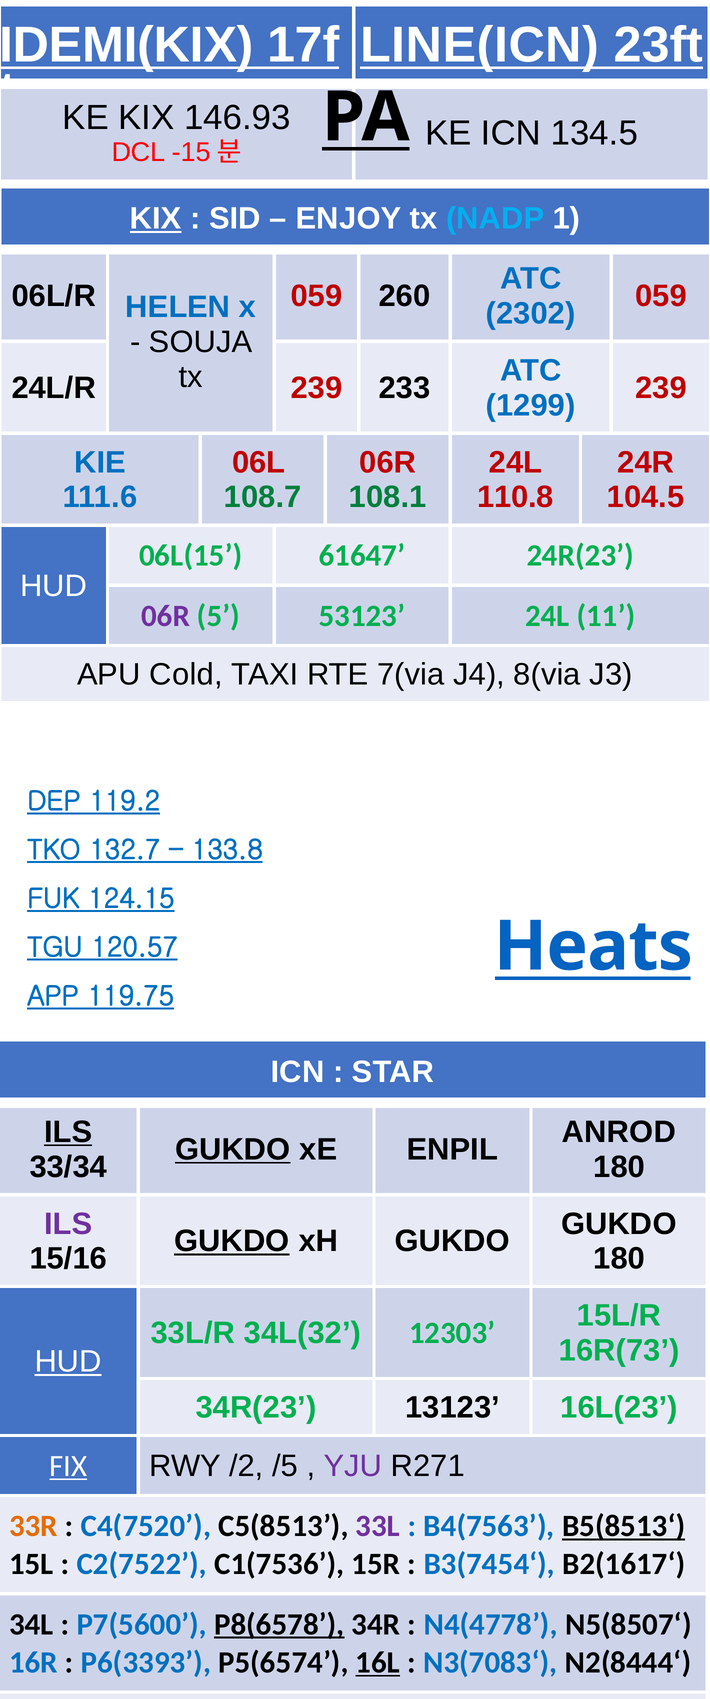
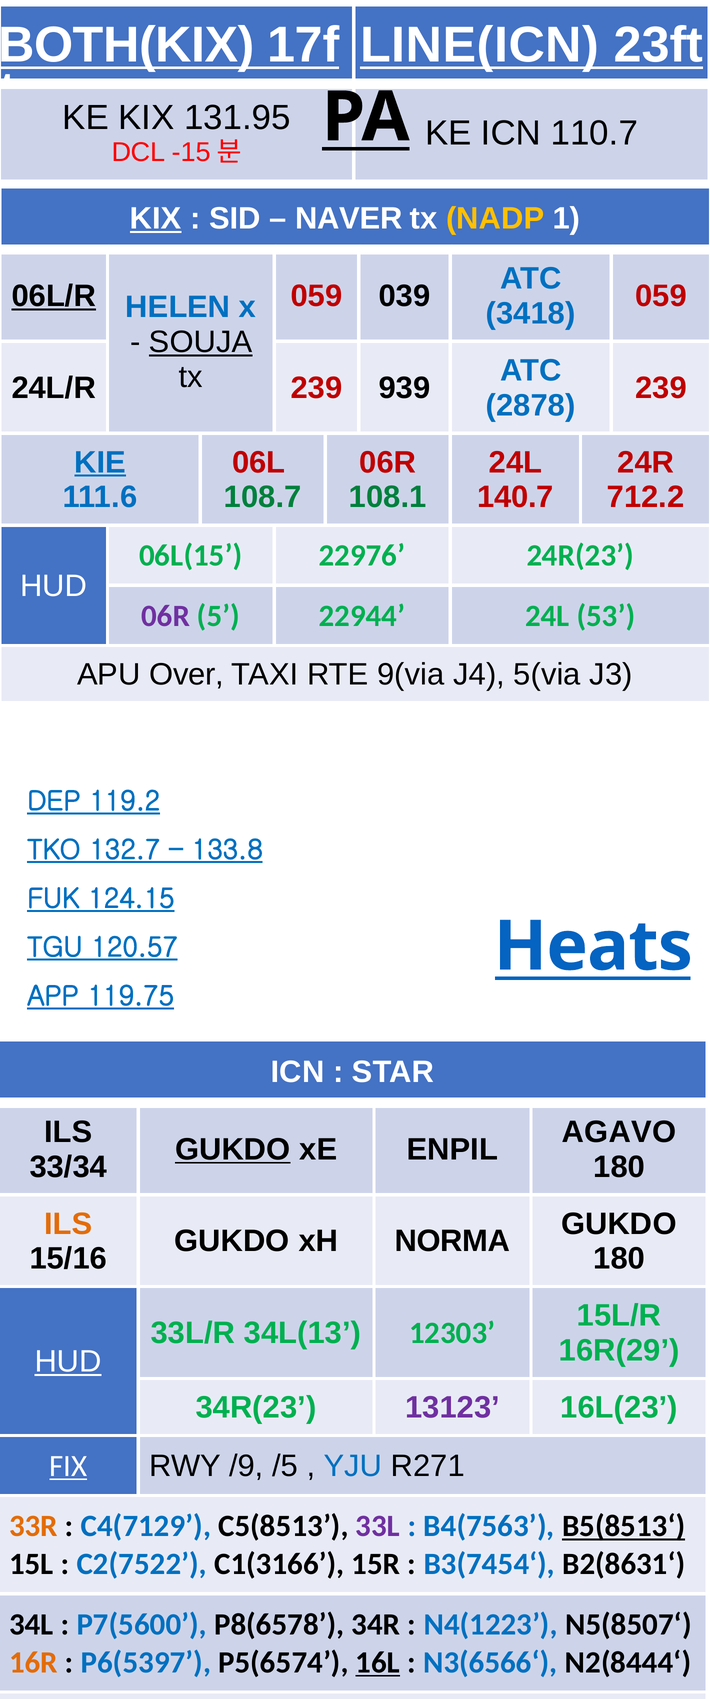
IDEMI(KIX: IDEMI(KIX -> BOTH(KIX
146.93: 146.93 -> 131.95
134.5: 134.5 -> 110.7
ENJOY: ENJOY -> NAVER
NADP colour: light blue -> yellow
06L/R underline: none -> present
260: 260 -> 039
2302: 2302 -> 3418
SOUJA underline: none -> present
233: 233 -> 939
1299: 1299 -> 2878
KIE underline: none -> present
110.8: 110.8 -> 140.7
104.5: 104.5 -> 712.2
61647: 61647 -> 22976
53123: 53123 -> 22944
11: 11 -> 53
Cold: Cold -> Over
7(via: 7(via -> 9(via
8(via: 8(via -> 5(via
ILS at (68, 1132) underline: present -> none
ANROD: ANROD -> AGAVO
ILS at (68, 1224) colour: purple -> orange
GUKDO at (232, 1241) underline: present -> none
xH GUKDO: GUKDO -> NORMA
34L(32: 34L(32 -> 34L(13
16R(73: 16R(73 -> 16R(29
13123 colour: black -> purple
/2: /2 -> /9
YJU colour: purple -> blue
C4(7520: C4(7520 -> C4(7129
C1(7536: C1(7536 -> C1(3166
B2(1617‘: B2(1617‘ -> B2(8631‘
P8(6578 underline: present -> none
N4(4778: N4(4778 -> N4(1223
16R colour: blue -> orange
P6(3393: P6(3393 -> P6(5397
N3(7083‘: N3(7083‘ -> N3(6566‘
